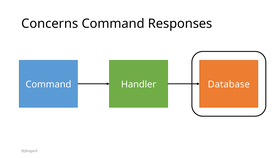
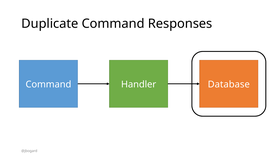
Concerns: Concerns -> Duplicate
